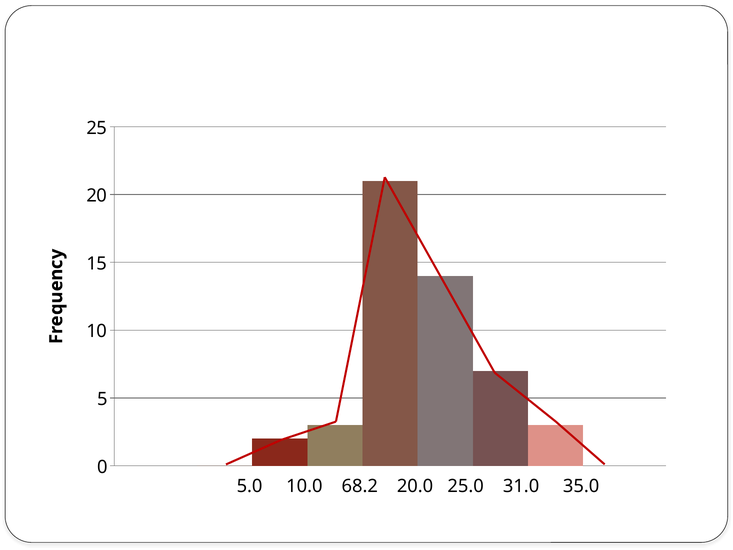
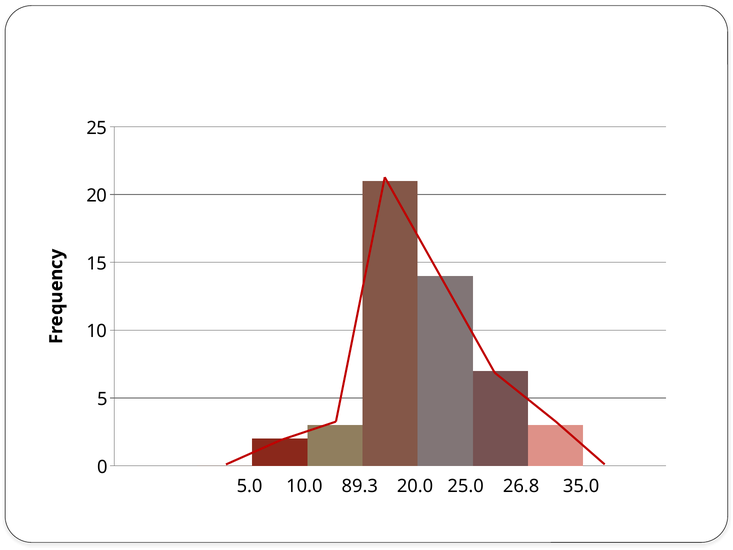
68.2: 68.2 -> 89.3
31.0: 31.0 -> 26.8
